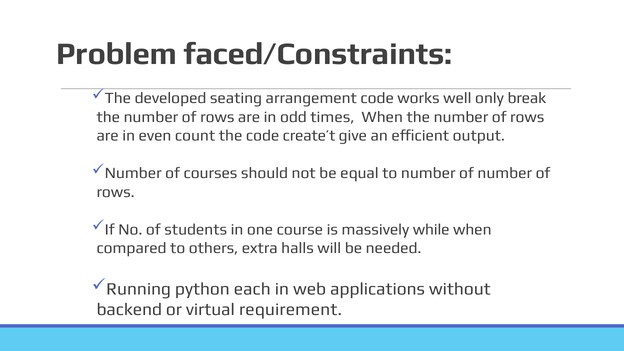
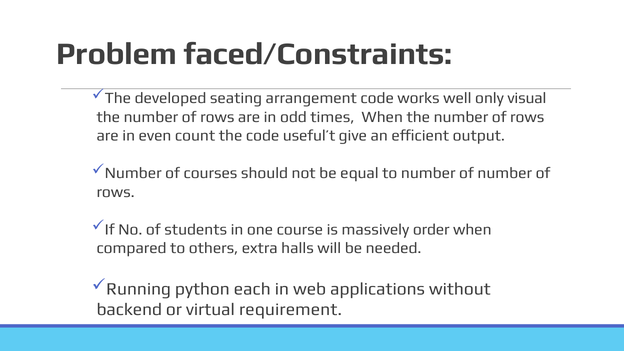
break: break -> visual
create’t: create’t -> useful’t
while: while -> order
